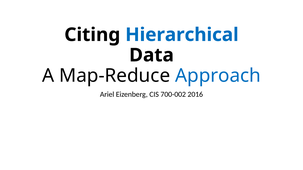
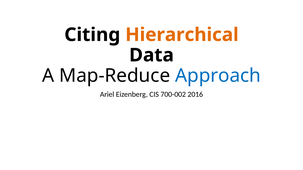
Hierarchical colour: blue -> orange
